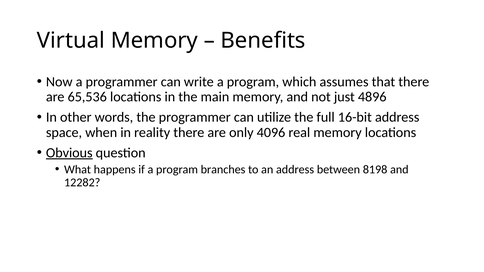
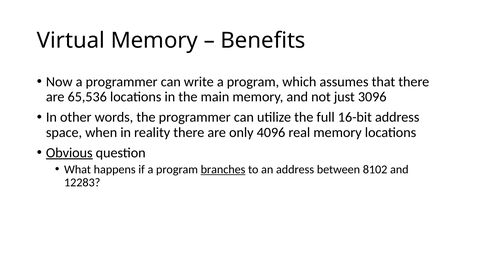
4896: 4896 -> 3096
branches underline: none -> present
8198: 8198 -> 8102
12282: 12282 -> 12283
